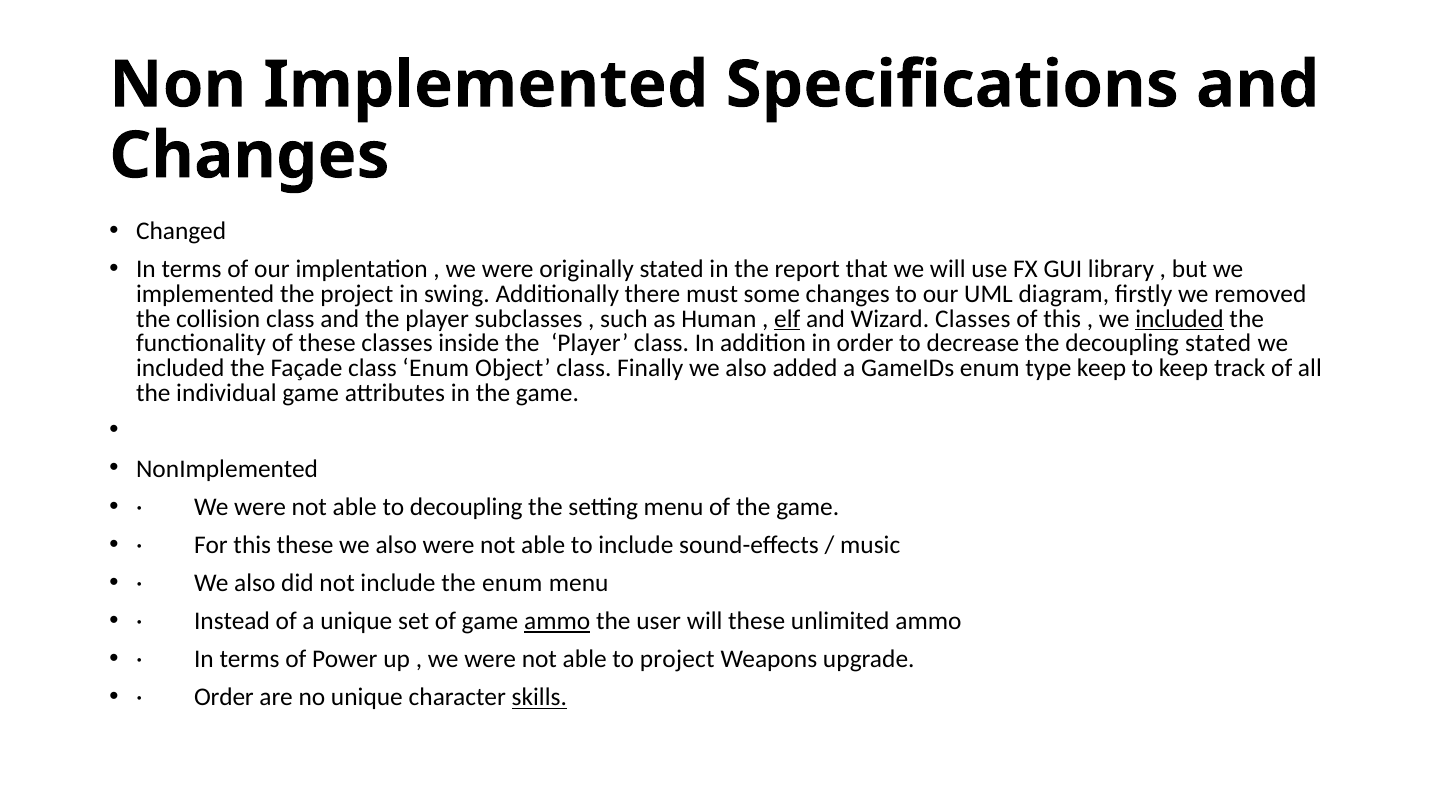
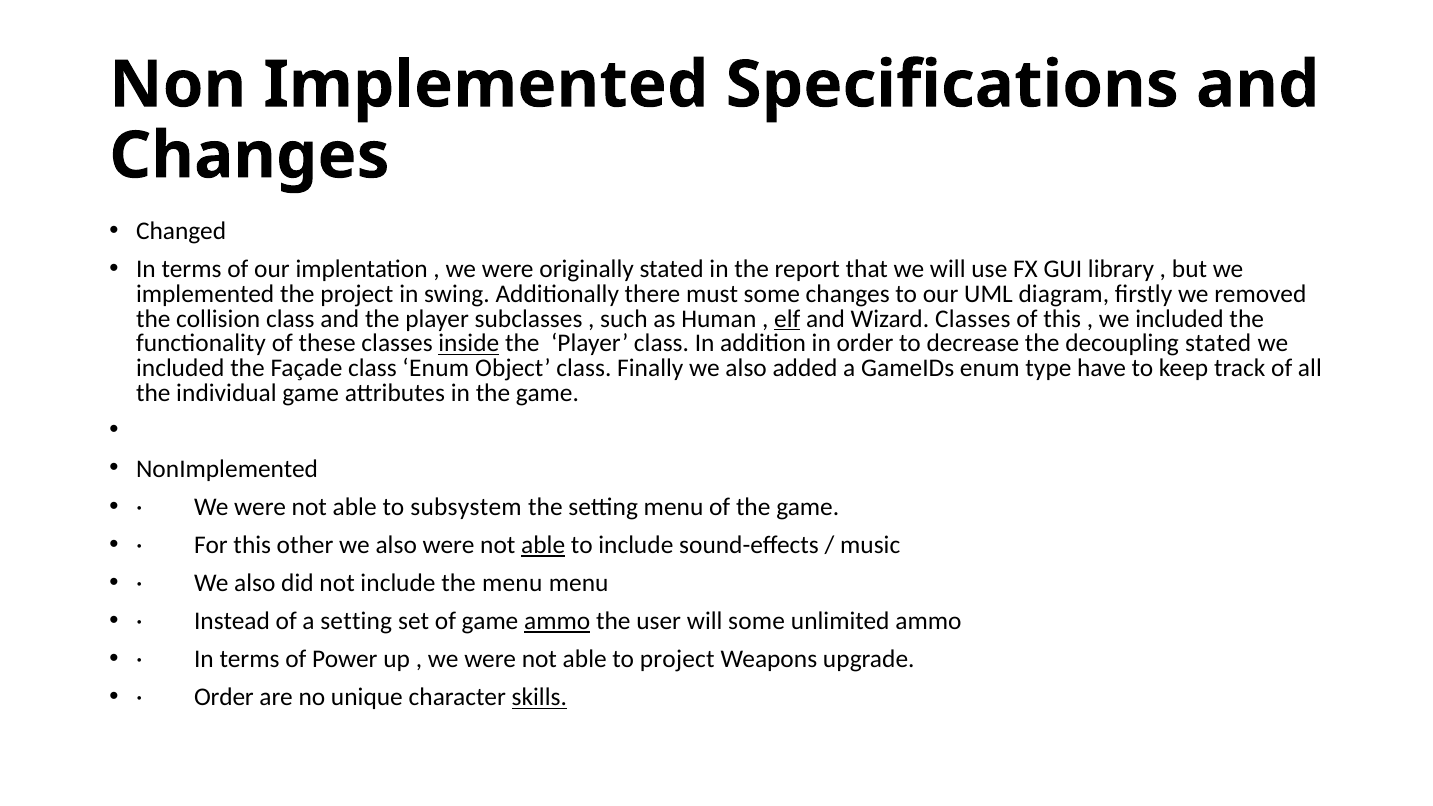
included at (1179, 319) underline: present -> none
inside underline: none -> present
type keep: keep -> have
to decoupling: decoupling -> subsystem
this these: these -> other
able at (543, 545) underline: none -> present
the enum: enum -> menu
a unique: unique -> setting
will these: these -> some
